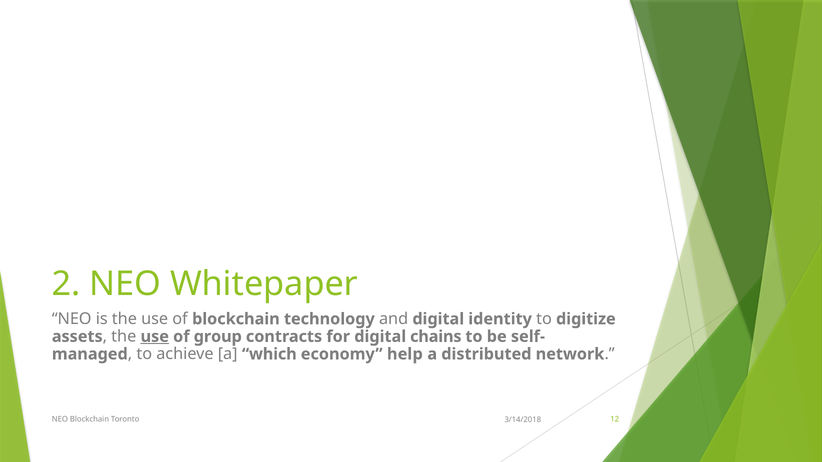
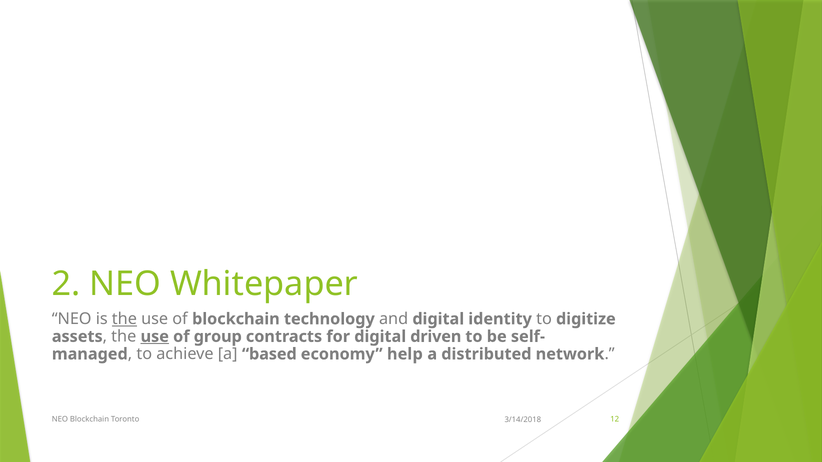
the at (124, 319) underline: none -> present
chains: chains -> driven
which: which -> based
